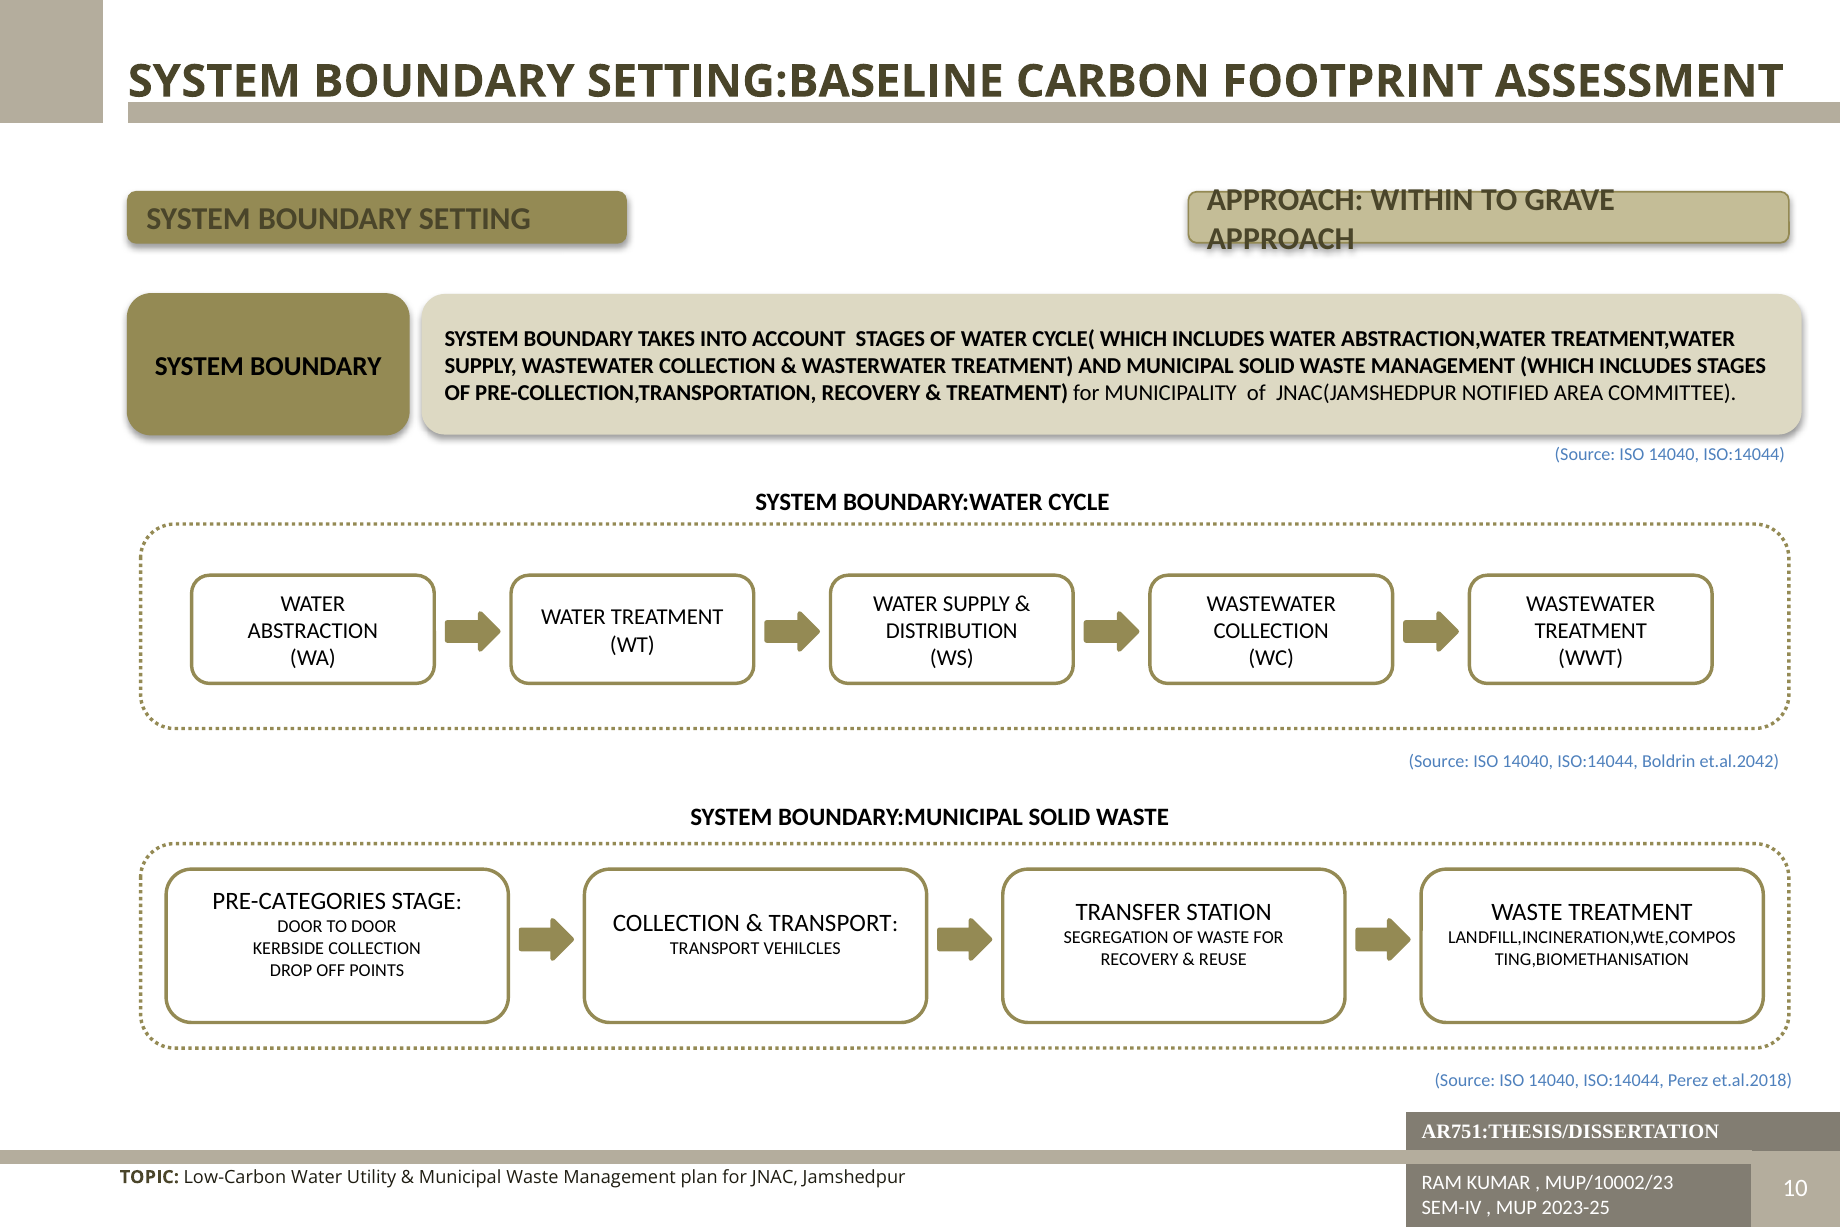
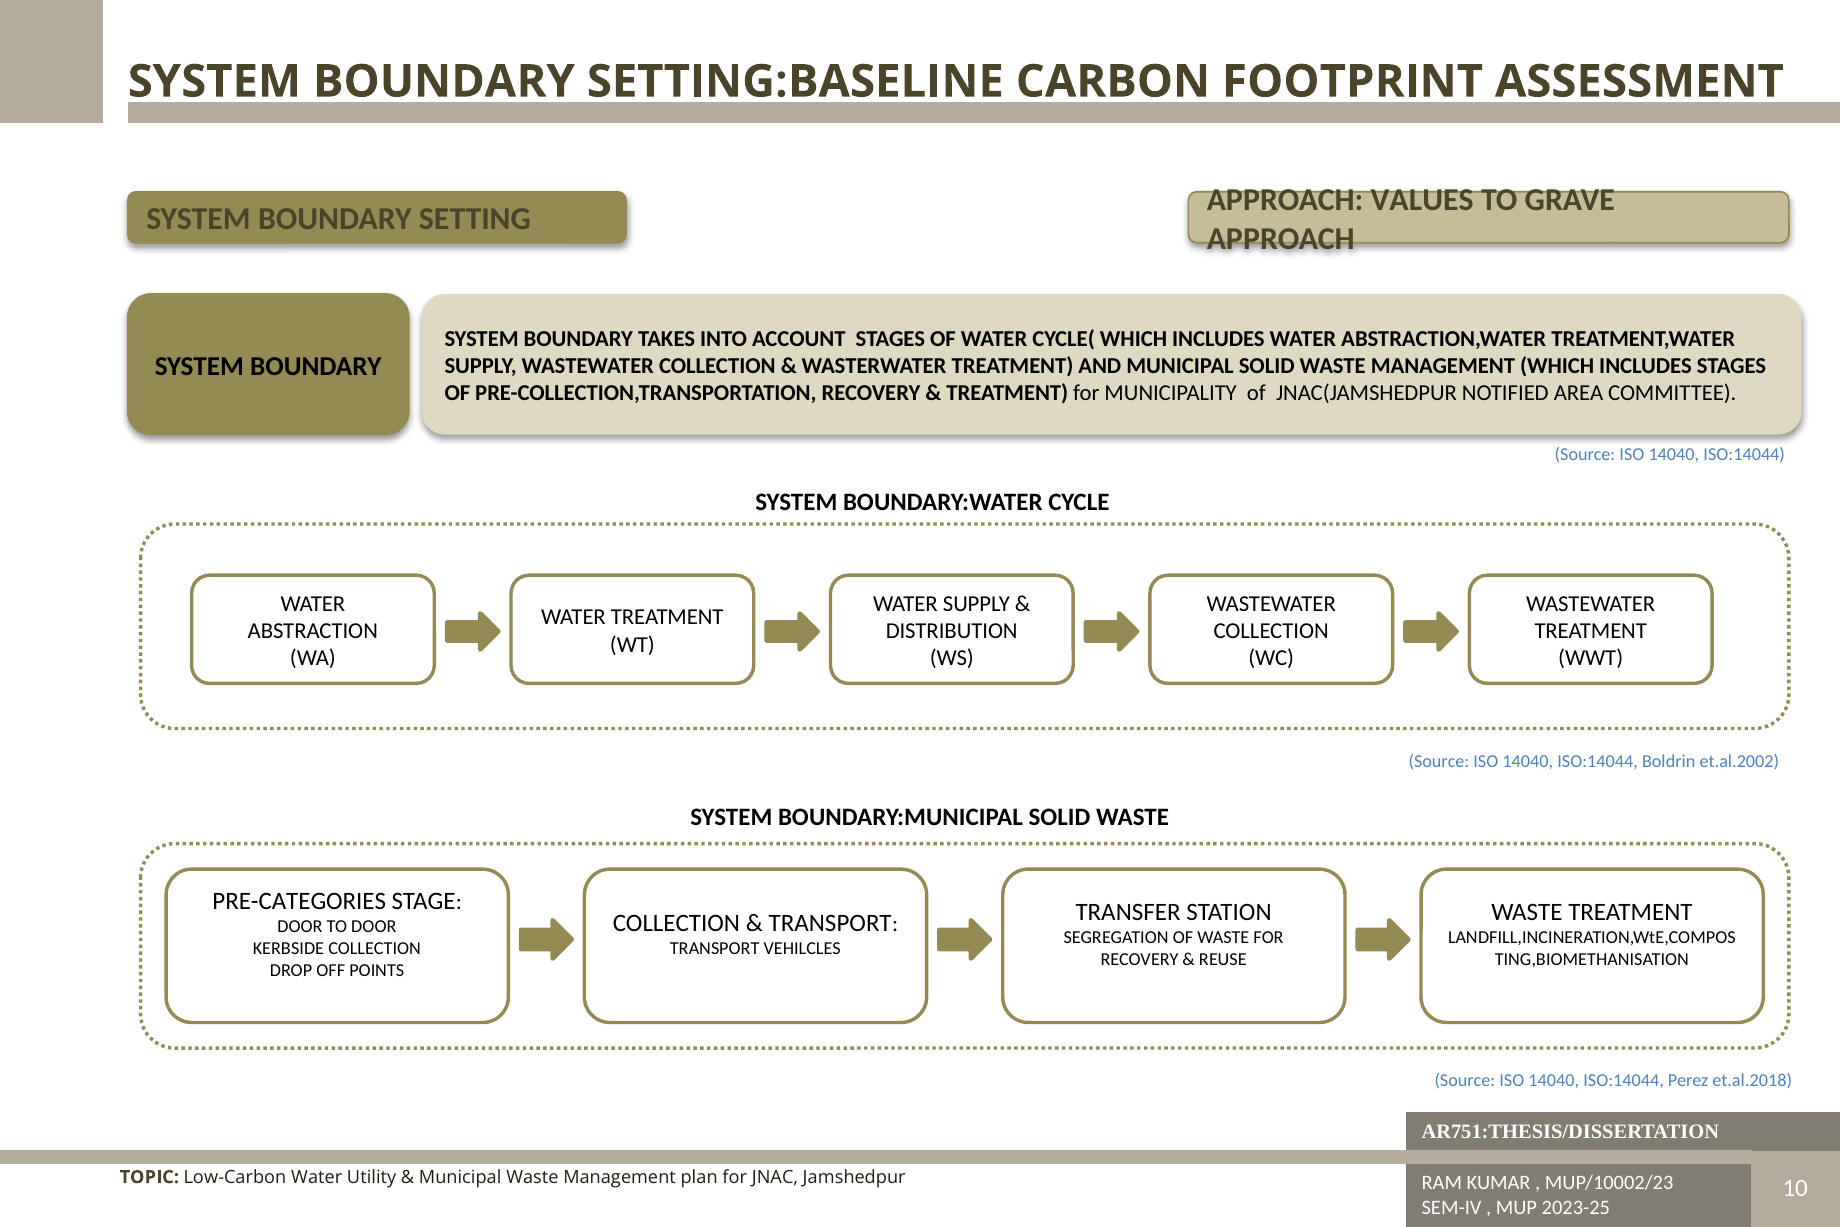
WITHIN: WITHIN -> VALUES
et.al.2042: et.al.2042 -> et.al.2002
